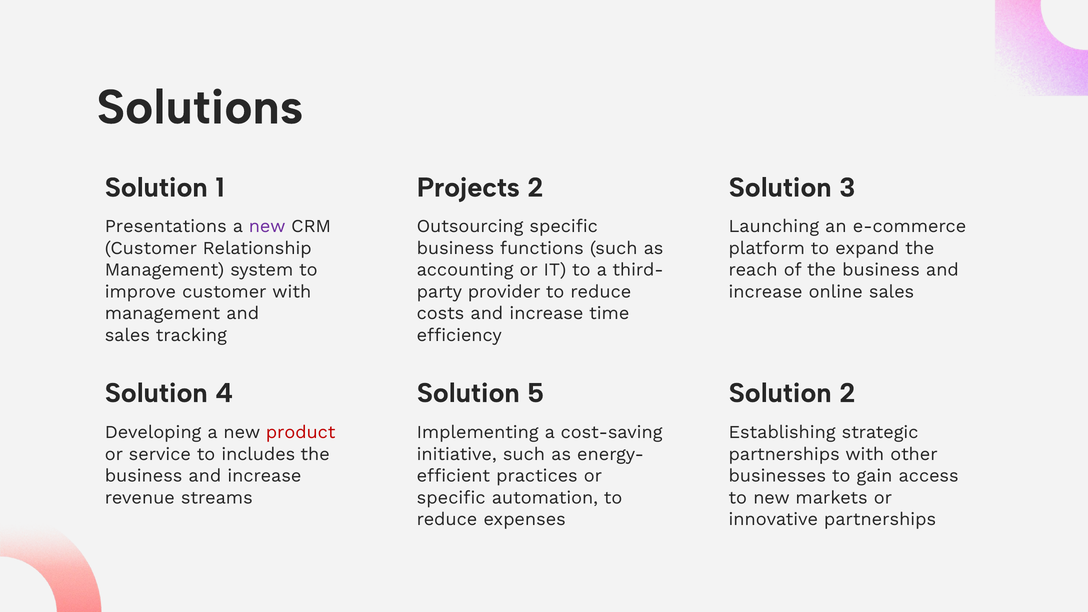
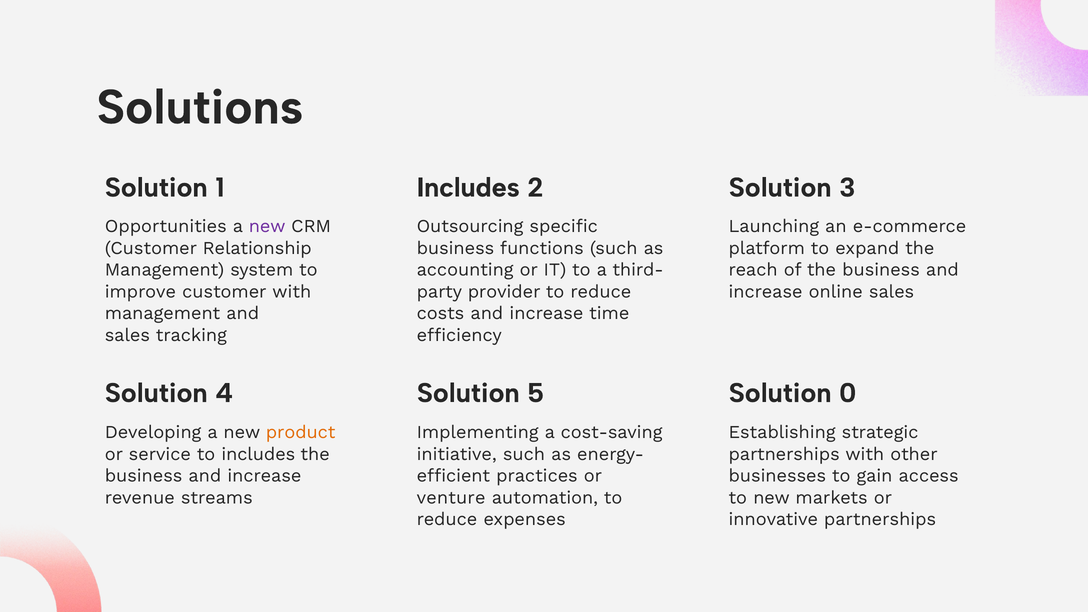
1 Projects: Projects -> Includes
Presentations: Presentations -> Opportunities
Solution 2: 2 -> 0
product colour: red -> orange
specific at (451, 498): specific -> venture
